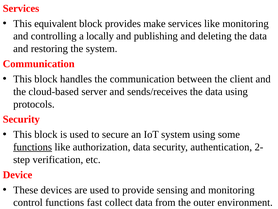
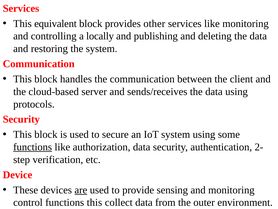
make: make -> other
are underline: none -> present
functions fast: fast -> this
